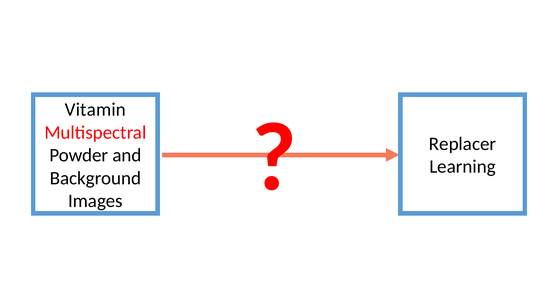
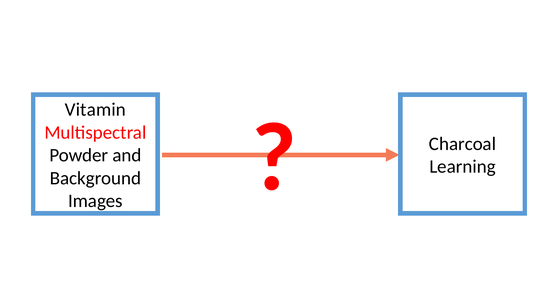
Replacer: Replacer -> Charcoal
